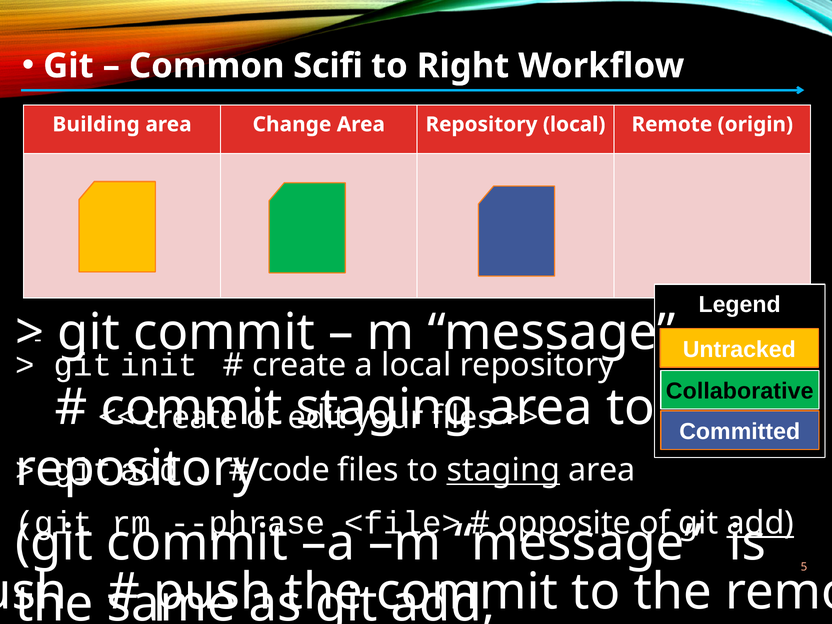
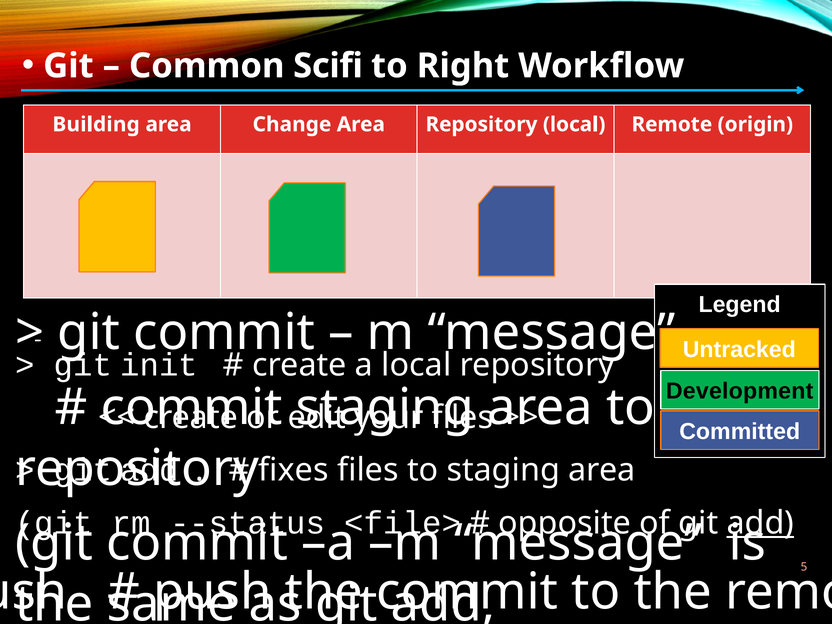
Collaborative: Collaborative -> Development
code: code -> fixes
staging at (503, 470) underline: present -> none
--phrase: --phrase -> --status
